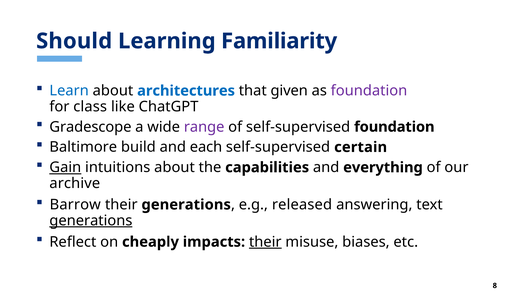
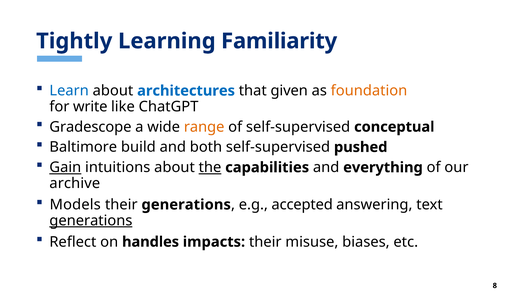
Should: Should -> Tightly
foundation at (369, 91) colour: purple -> orange
class: class -> write
range colour: purple -> orange
self-supervised foundation: foundation -> conceptual
each: each -> both
certain: certain -> pushed
the underline: none -> present
Barrow: Barrow -> Models
released: released -> accepted
cheaply: cheaply -> handles
their at (265, 242) underline: present -> none
